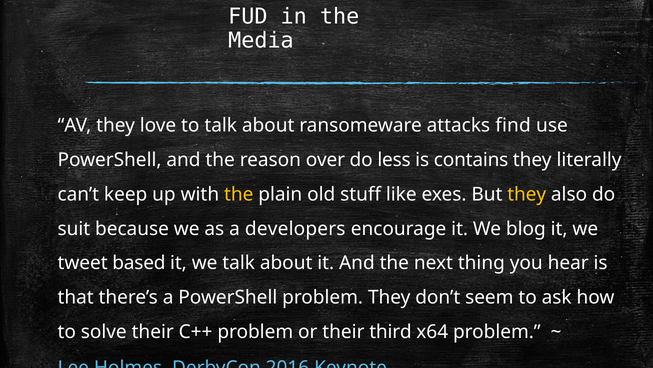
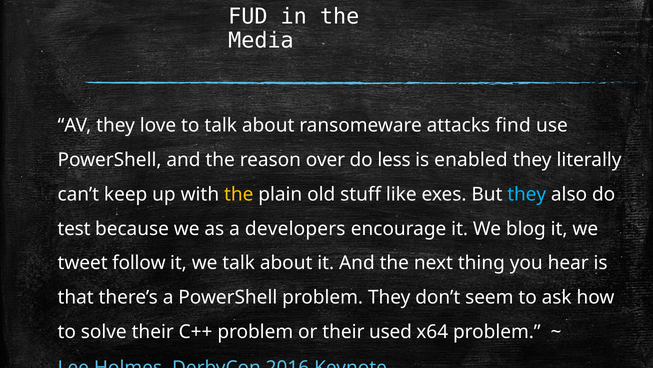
contains: contains -> enabled
they at (527, 194) colour: yellow -> light blue
suit: suit -> test
based: based -> follow
third: third -> used
